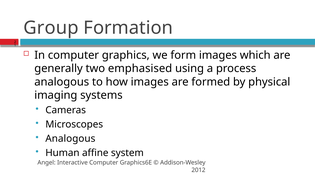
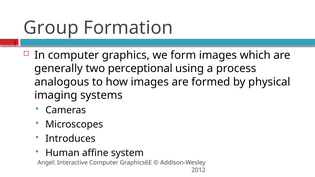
emphasised: emphasised -> perceptional
Analogous at (70, 139): Analogous -> Introduces
